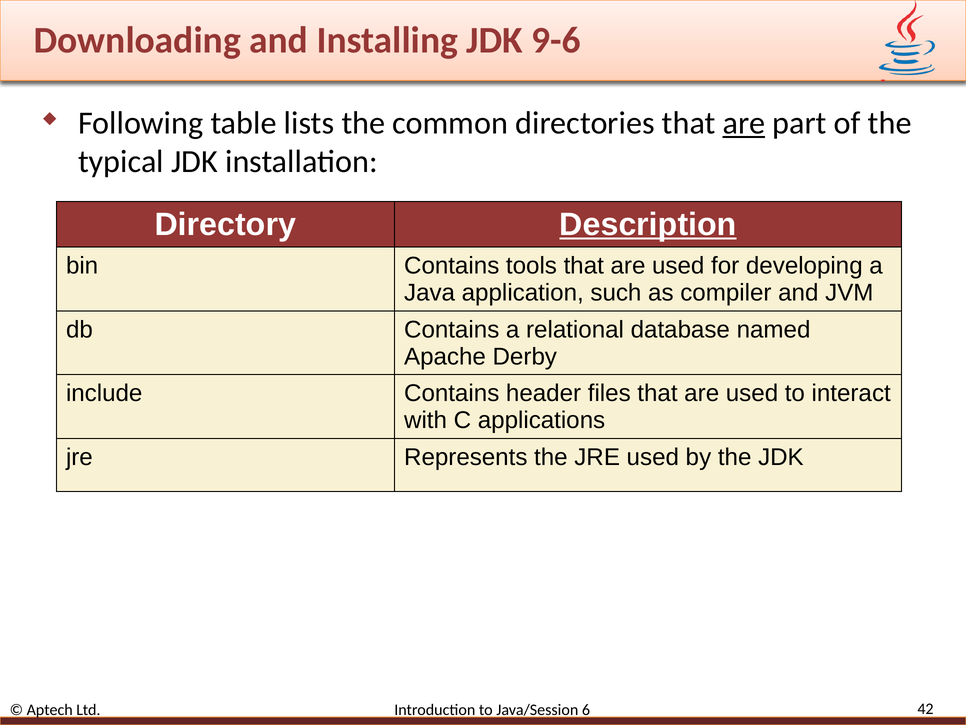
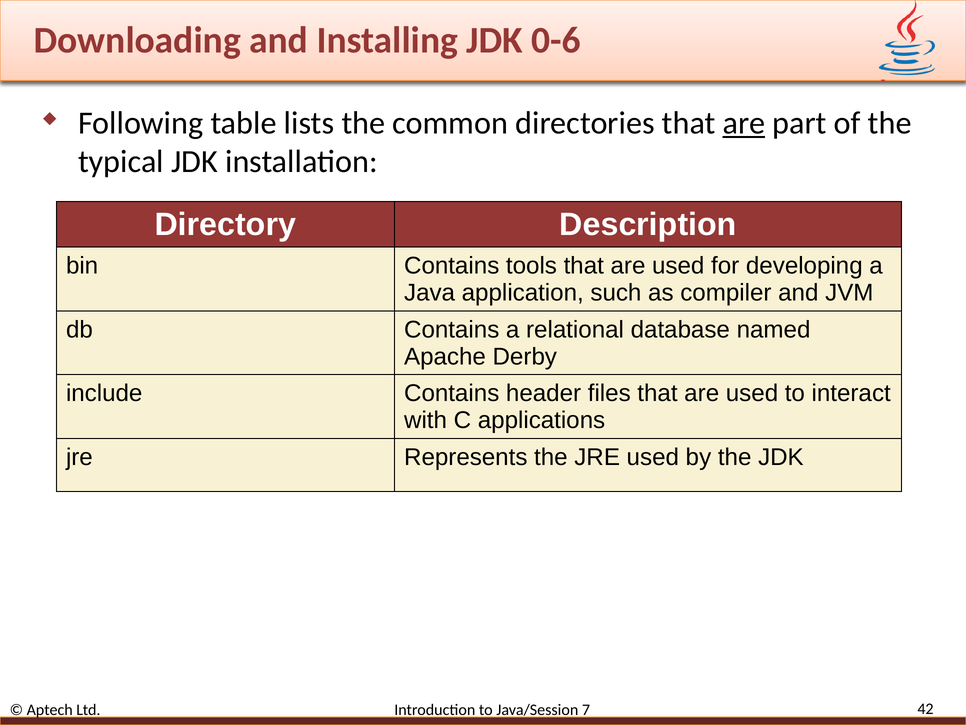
9-6: 9-6 -> 0-6
Description underline: present -> none
6: 6 -> 7
